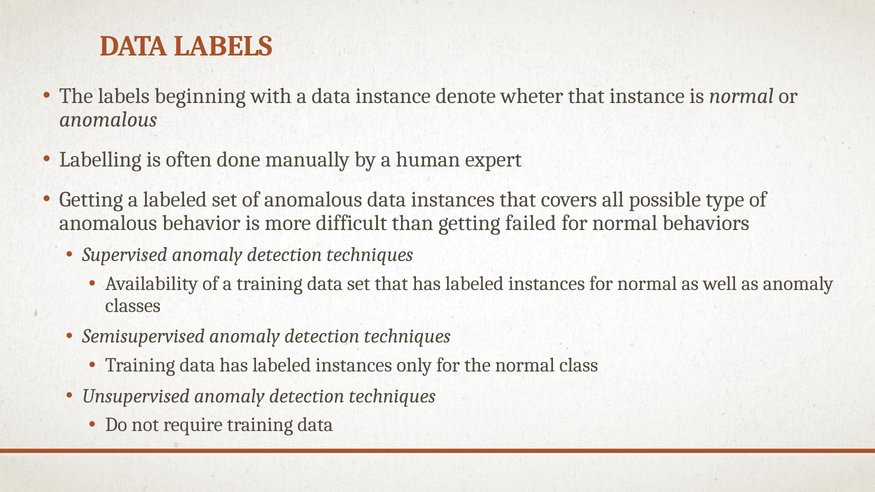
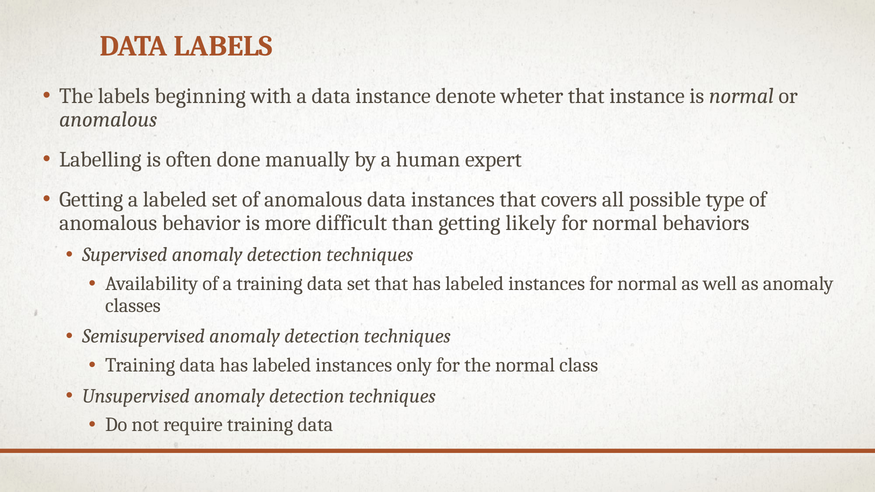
failed: failed -> likely
